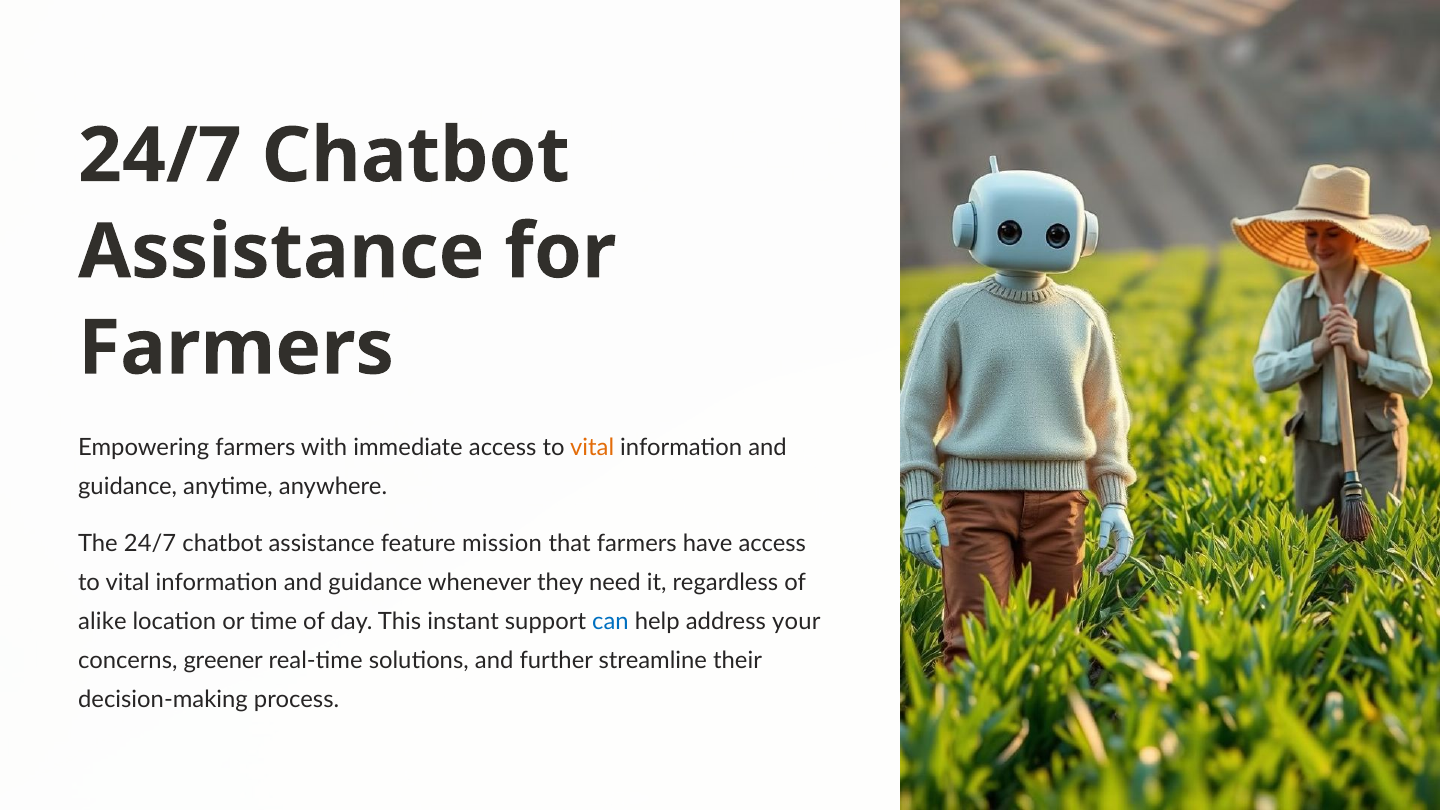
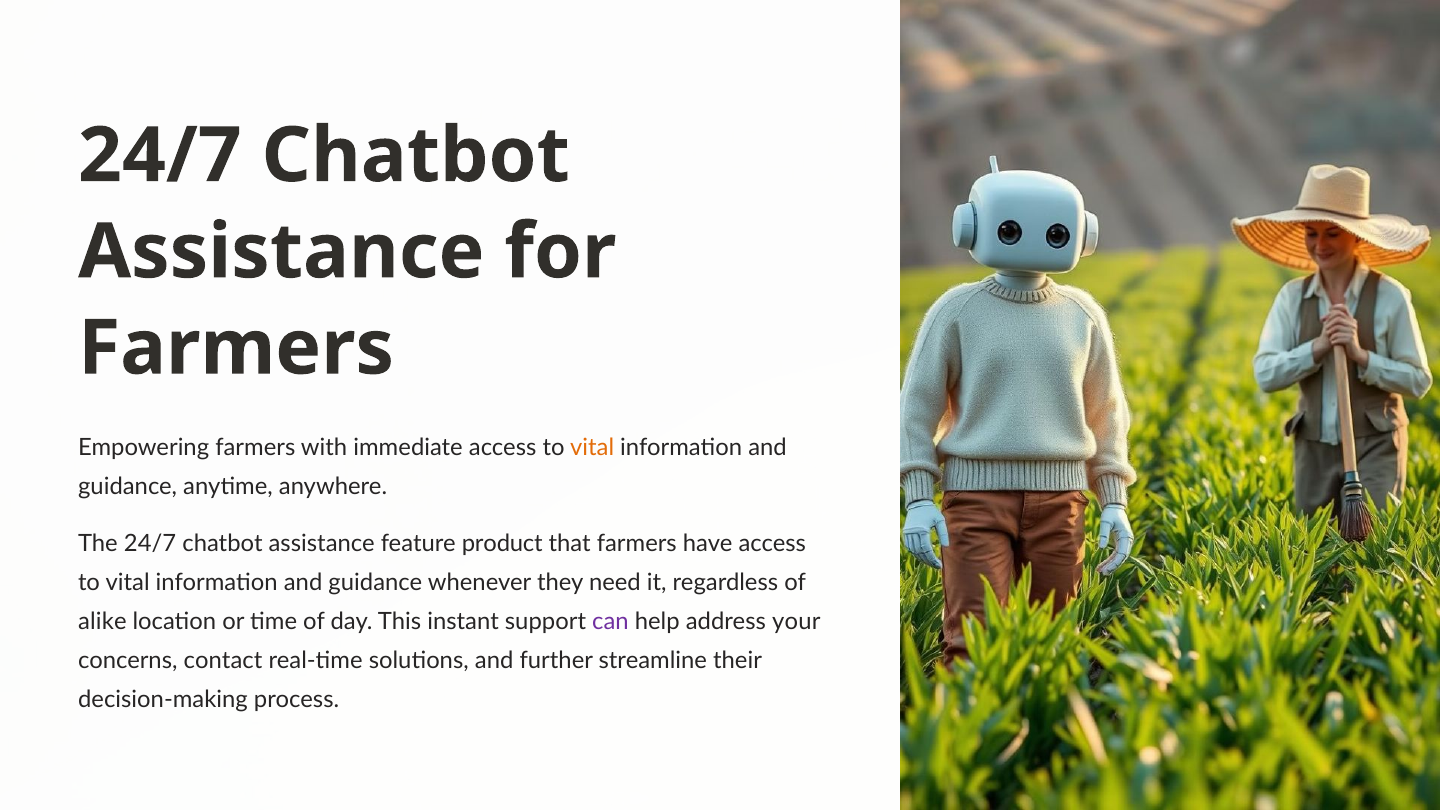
mission: mission -> product
can colour: blue -> purple
greener: greener -> contact
